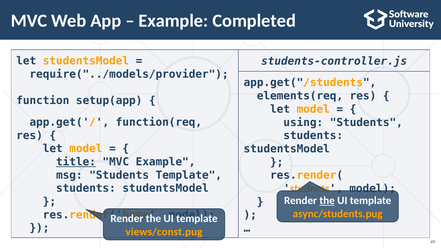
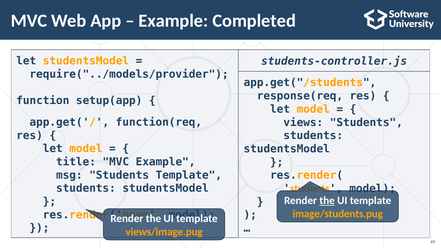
elements(req: elements(req -> response(req
using: using -> views
title underline: present -> none
async/students.pug: async/students.pug -> image/students.pug
views/const.pug: views/const.pug -> views/image.pug
